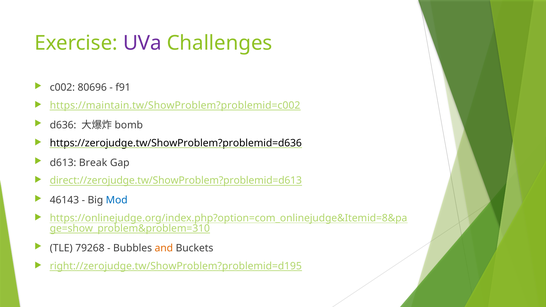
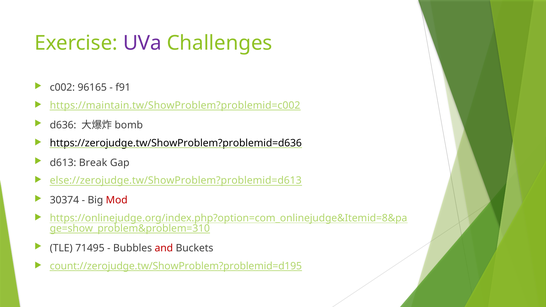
80696: 80696 -> 96165
direct://zerojudge.tw/ShowProblem?problemid=d613: direct://zerojudge.tw/ShowProblem?problemid=d613 -> else://zerojudge.tw/ShowProblem?problemid=d613
46143: 46143 -> 30374
Mod colour: blue -> red
79268: 79268 -> 71495
and colour: orange -> red
right://zerojudge.tw/ShowProblem?problemid=d195: right://zerojudge.tw/ShowProblem?problemid=d195 -> count://zerojudge.tw/ShowProblem?problemid=d195
